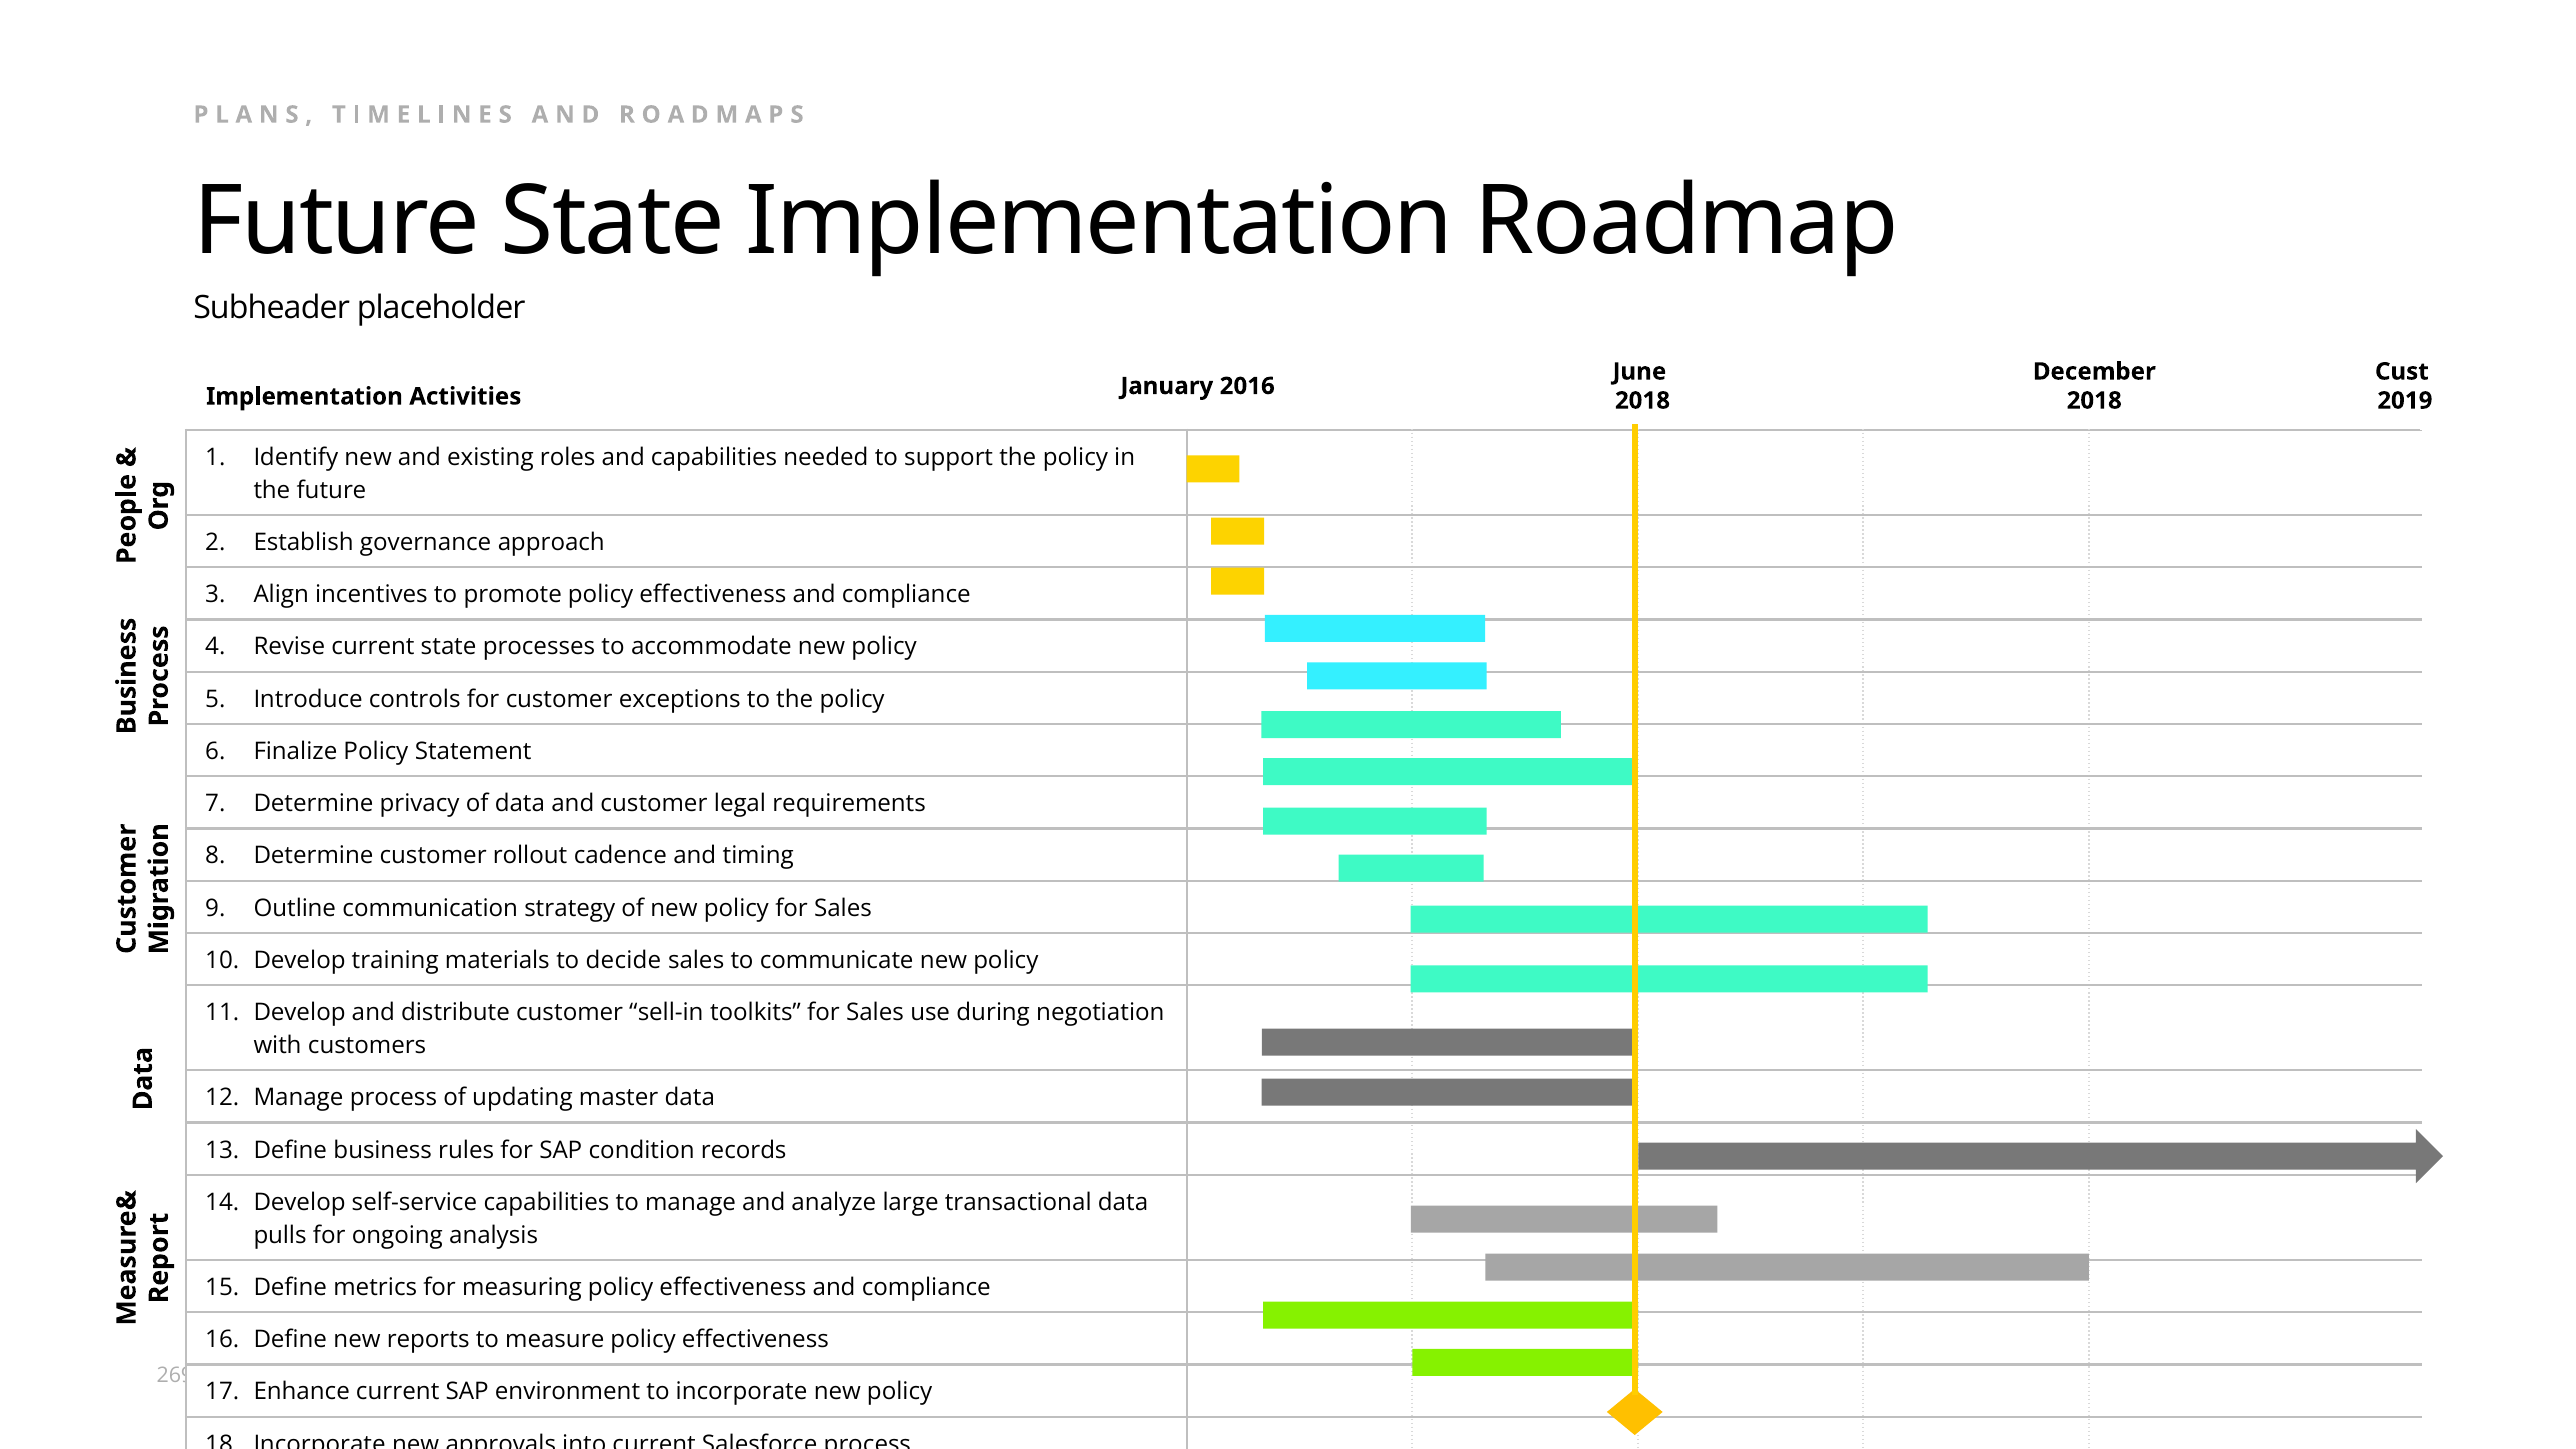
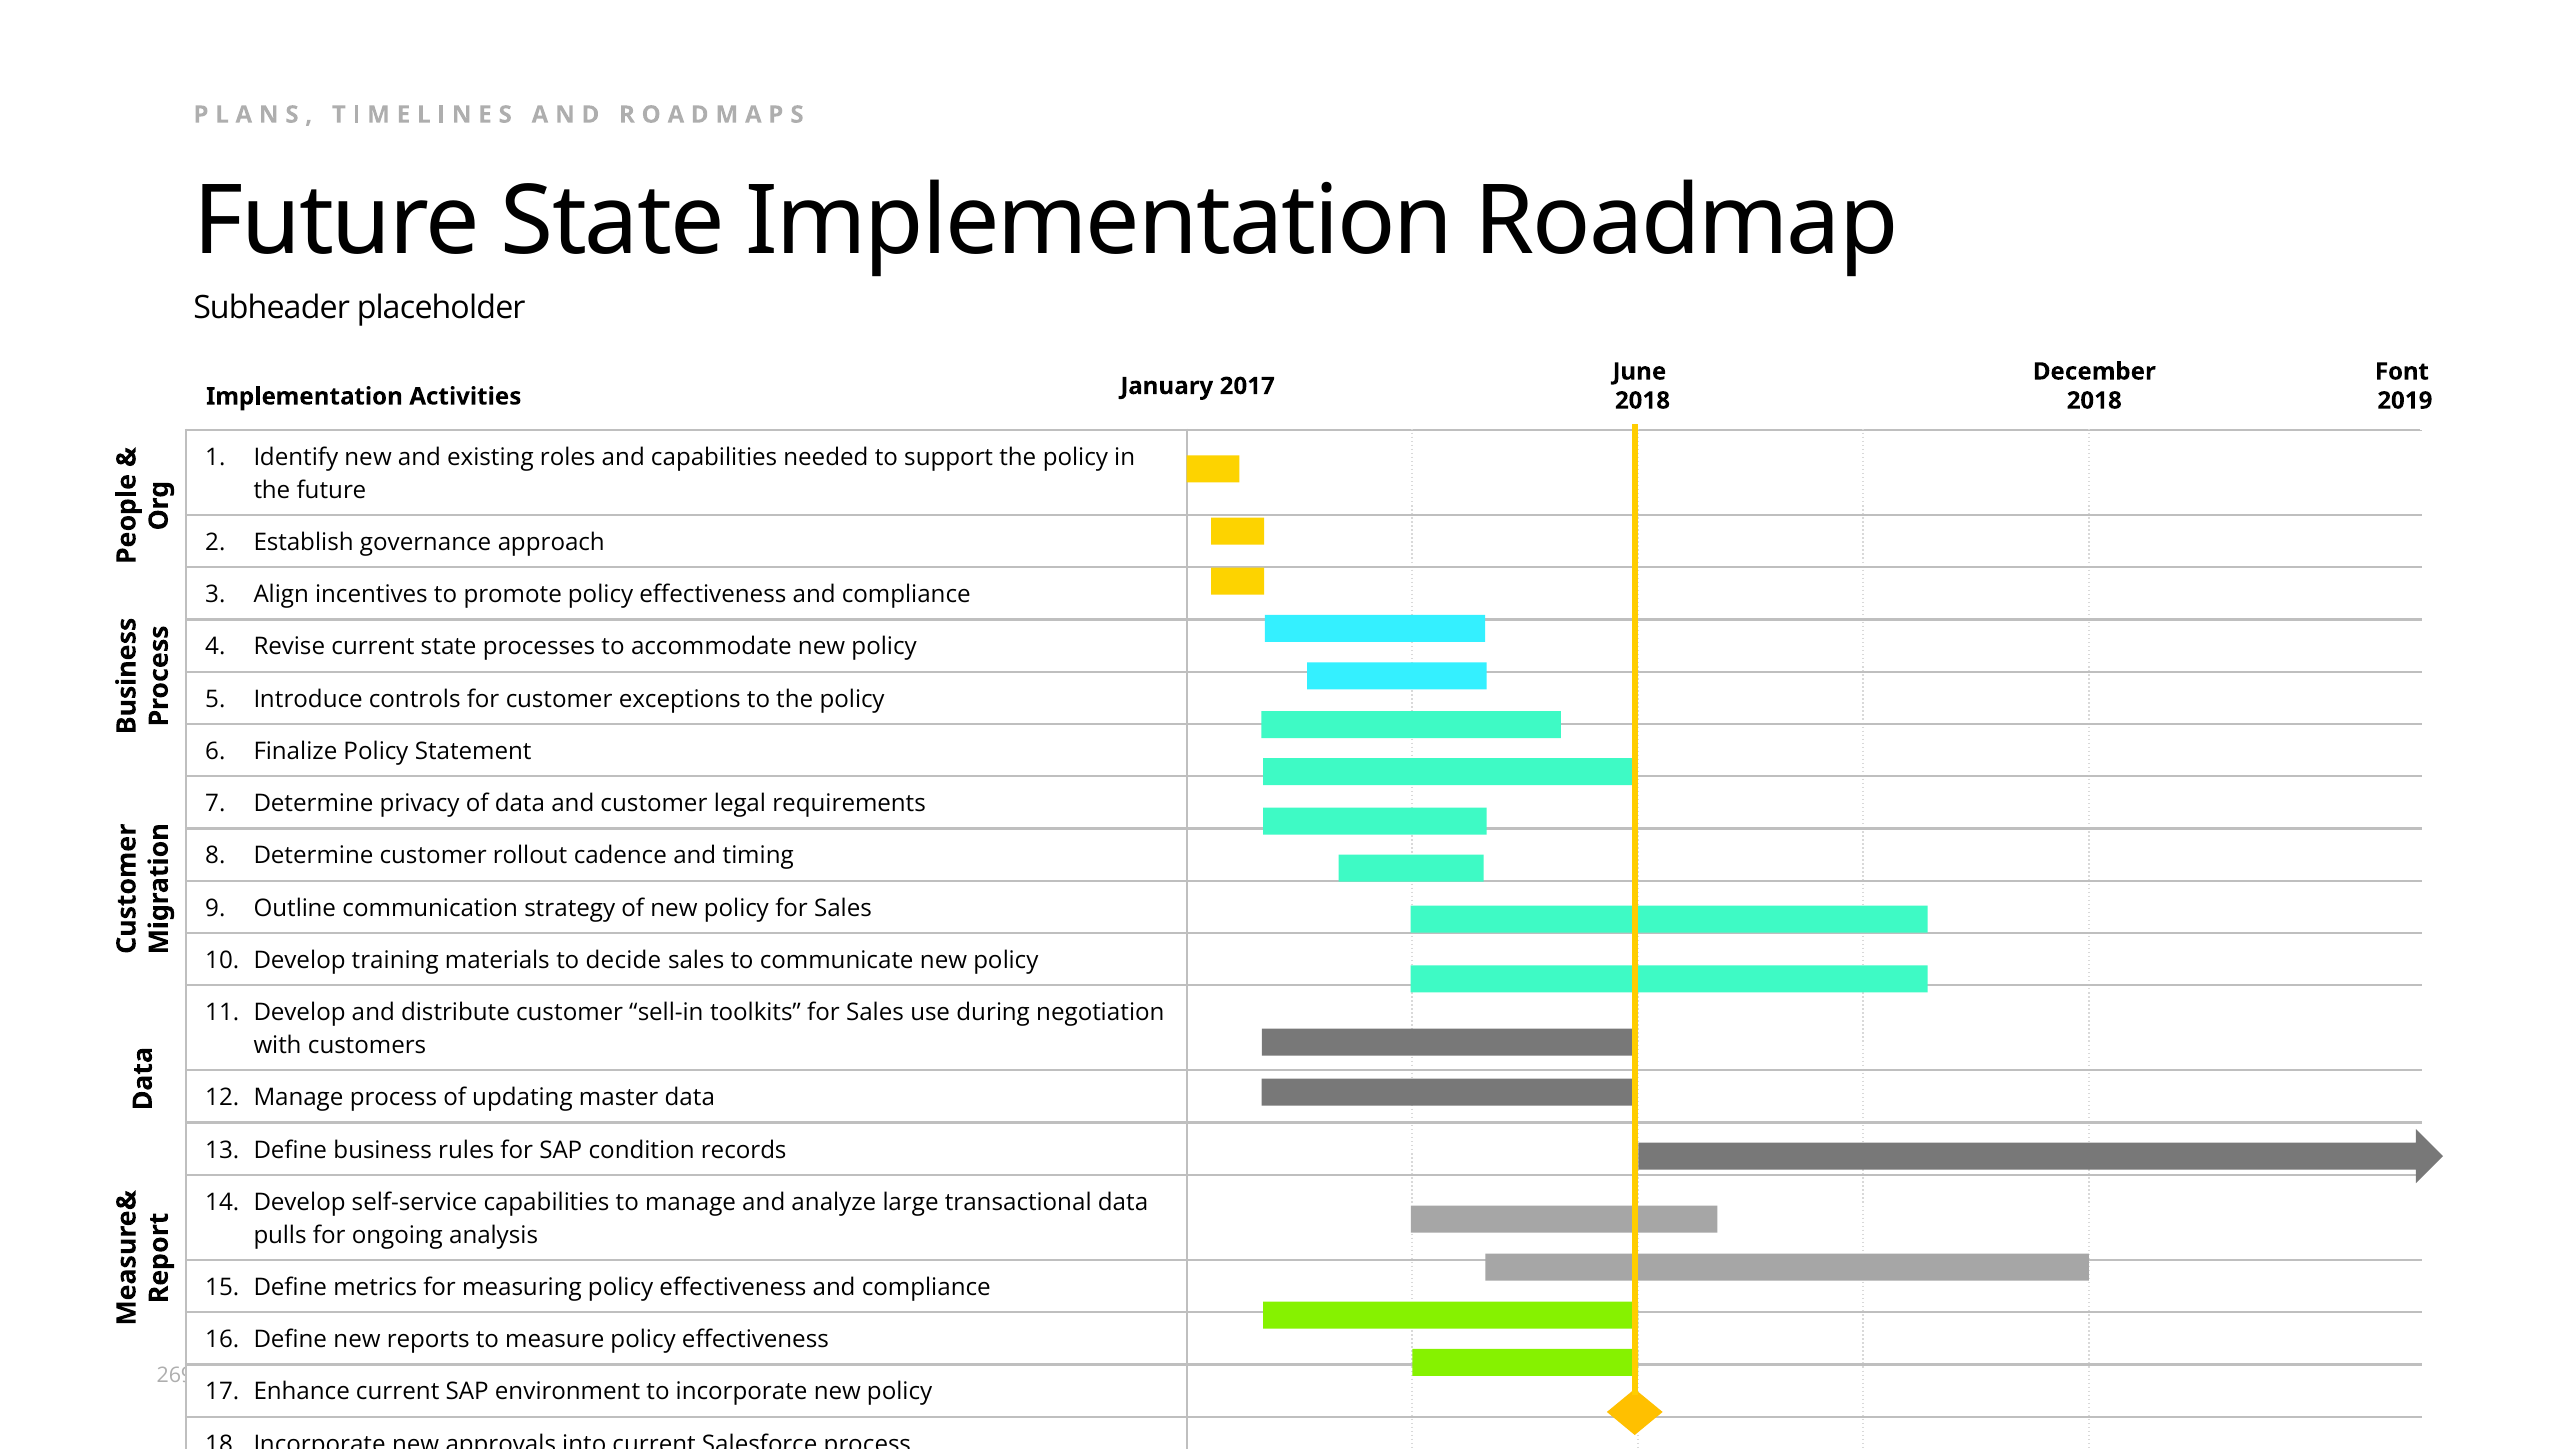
Cust: Cust -> Font
2016: 2016 -> 2017
